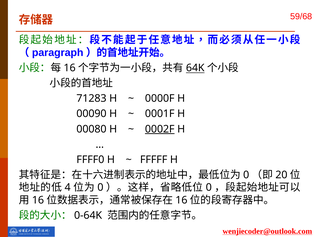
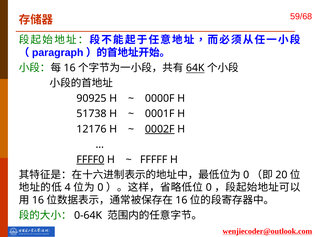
71283: 71283 -> 90925
00090: 00090 -> 51738
00080: 00080 -> 12176
FFFF0 underline: none -> present
